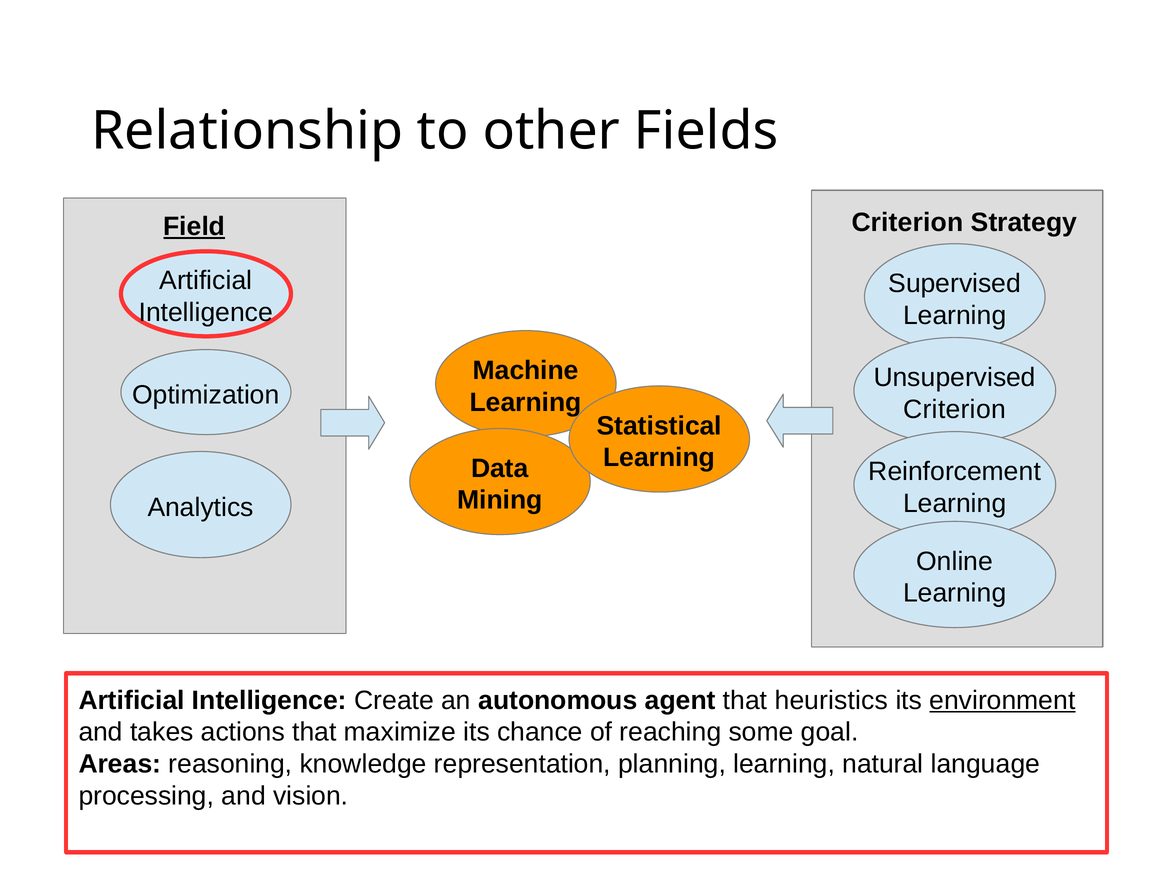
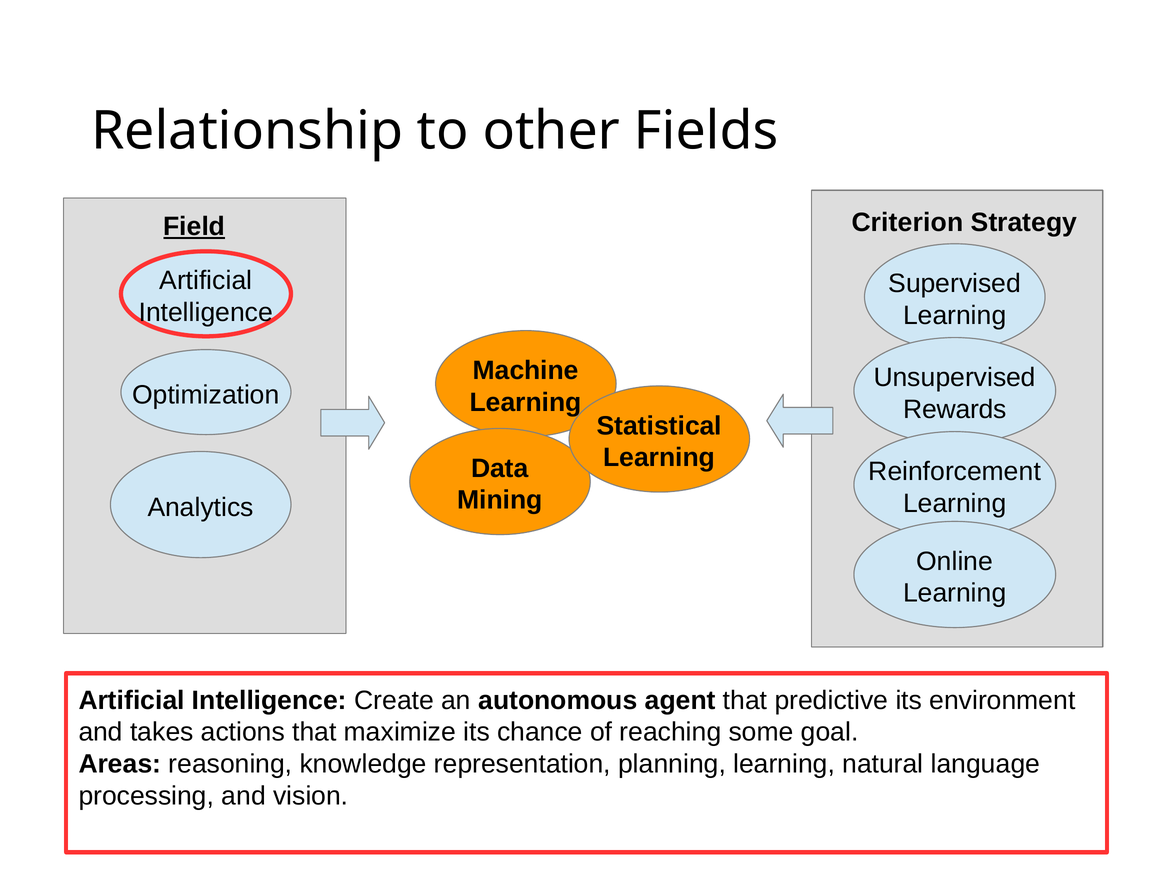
Criterion at (955, 409): Criterion -> Rewards
heuristics: heuristics -> predictive
environment underline: present -> none
